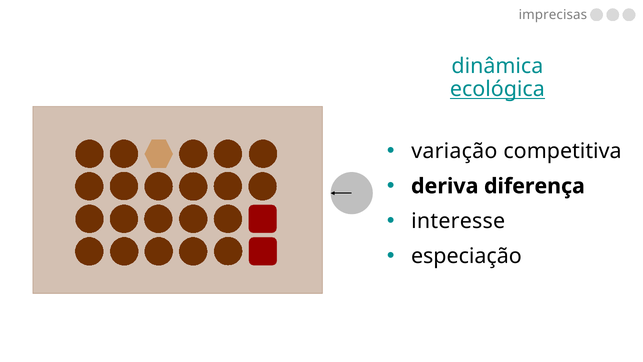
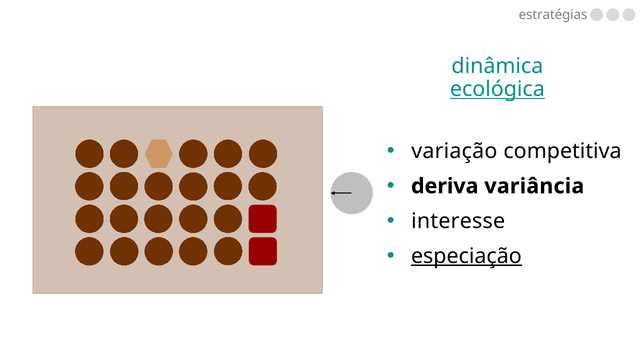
imprecisas: imprecisas -> estratégias
diferença: diferença -> variância
especiação underline: none -> present
